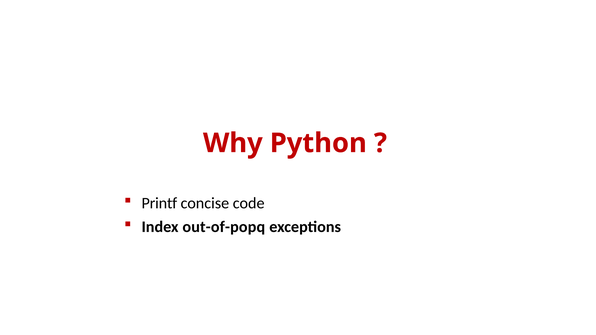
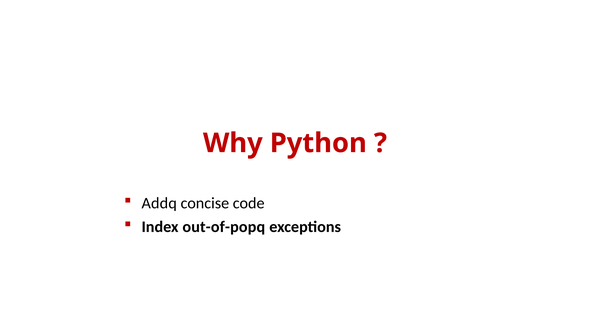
Printf: Printf -> Addq
